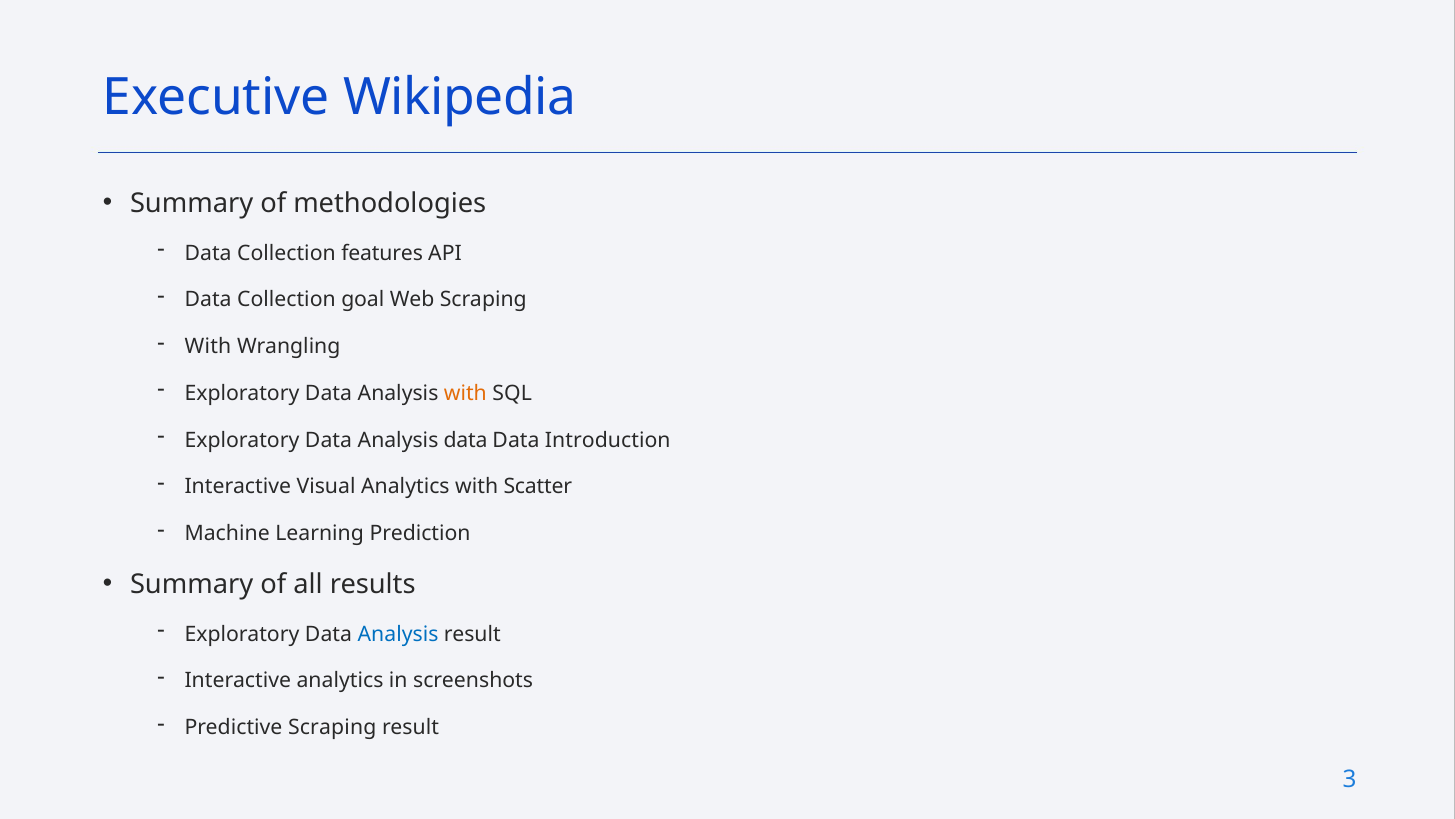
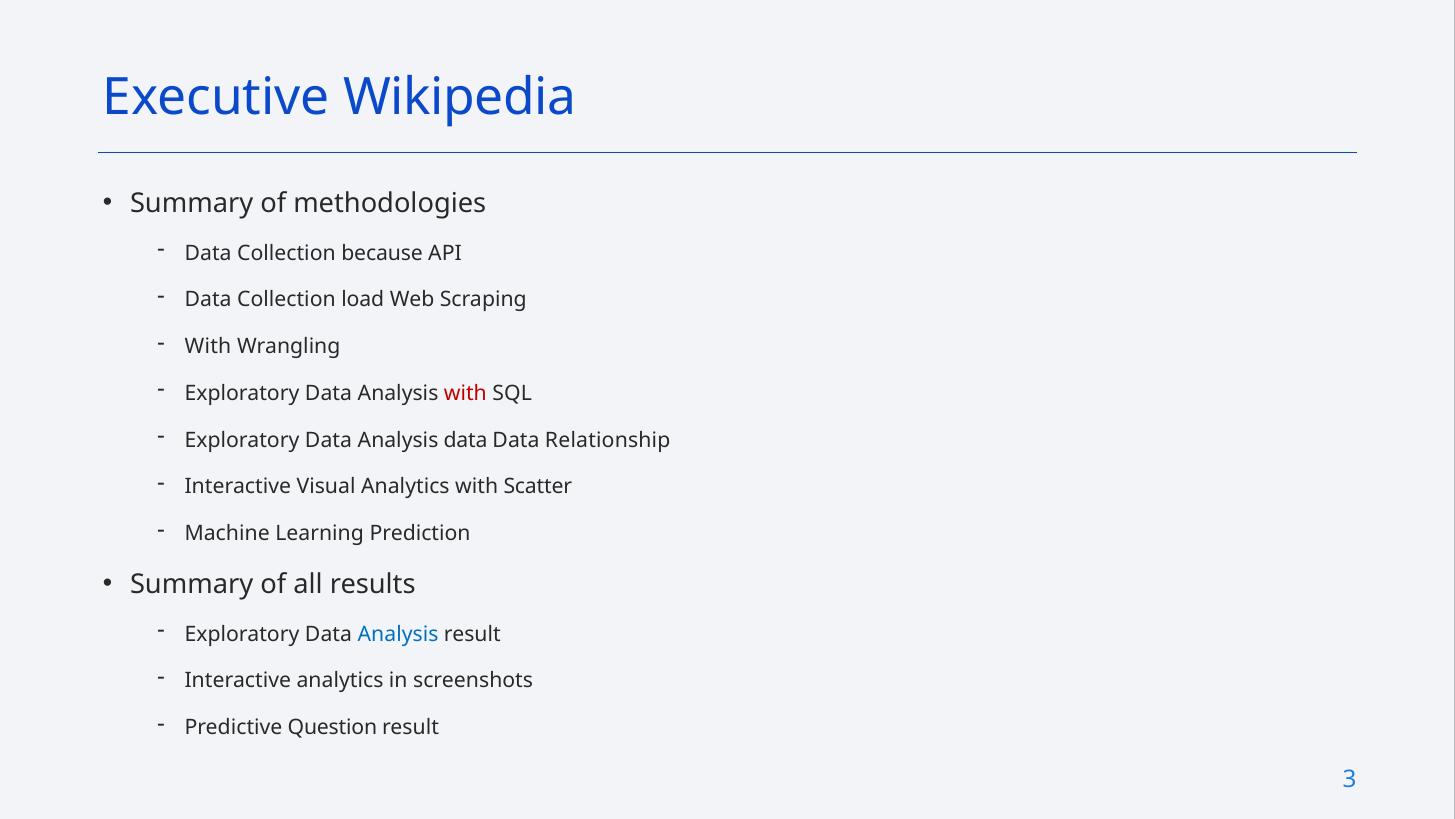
features: features -> because
goal: goal -> load
with at (465, 393) colour: orange -> red
Introduction: Introduction -> Relationship
Predictive Scraping: Scraping -> Question
